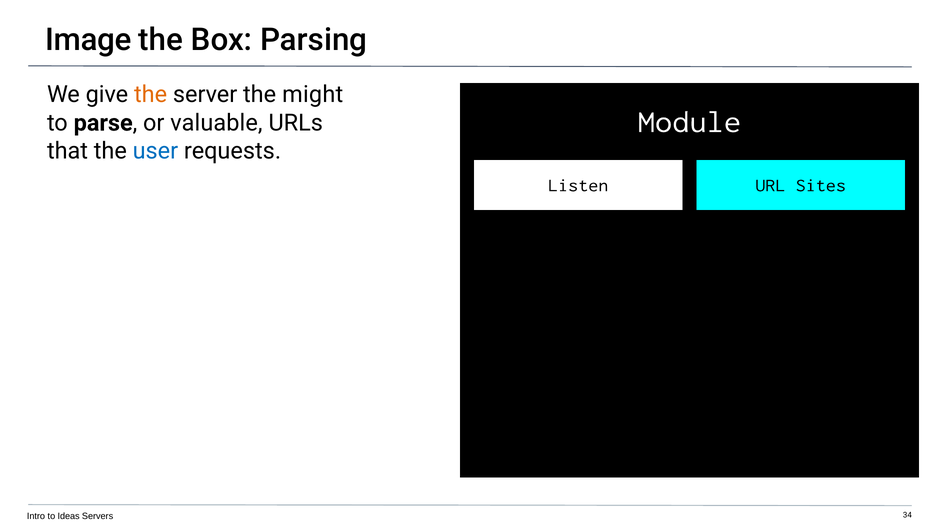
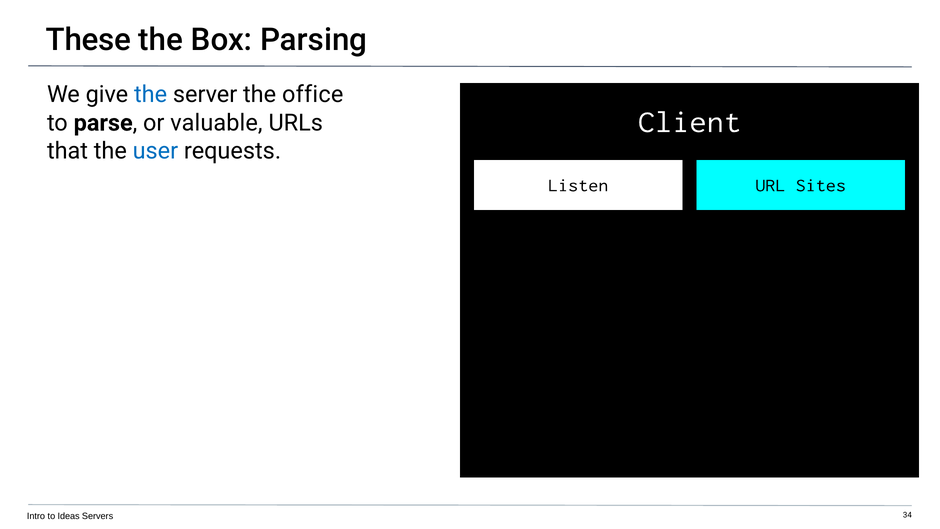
Image: Image -> These
the at (151, 95) colour: orange -> blue
might: might -> office
Module: Module -> Client
